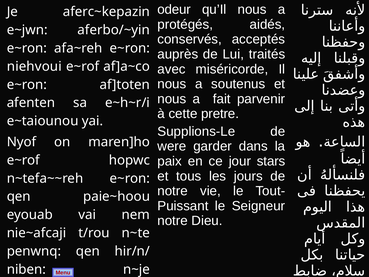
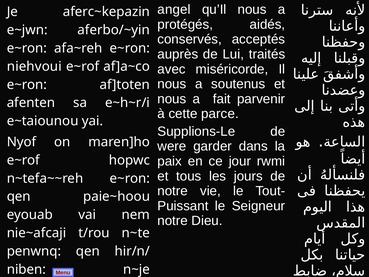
odeur: odeur -> angel
pretre: pretre -> parce
stars: stars -> rwmi
